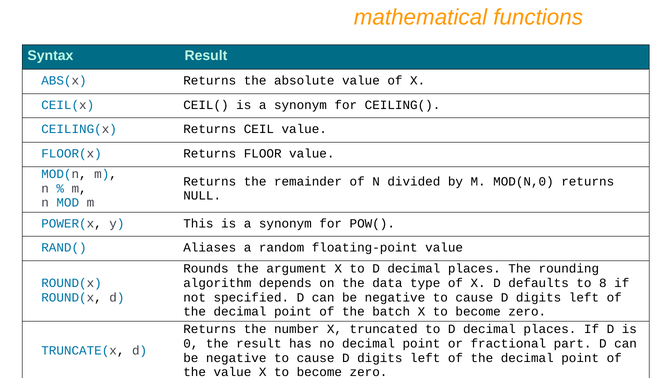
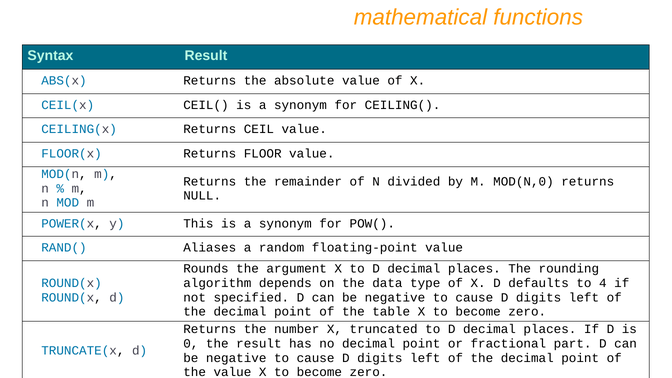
8: 8 -> 4
batch: batch -> table
